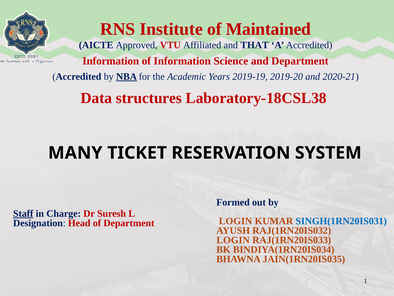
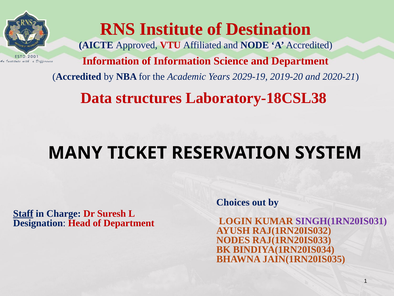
Maintained: Maintained -> Destination
THAT: THAT -> NODE
NBA underline: present -> none
2019-19: 2019-19 -> 2029-19
Formed: Formed -> Choices
SINGH(1RN20IS031 colour: blue -> purple
LOGIN at (233, 240): LOGIN -> NODES
